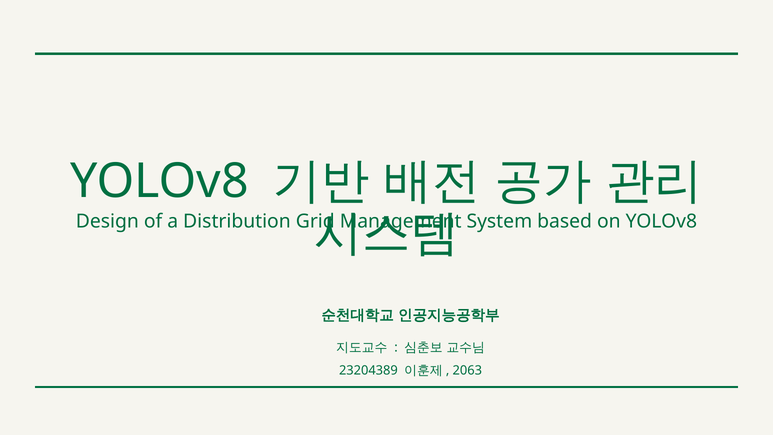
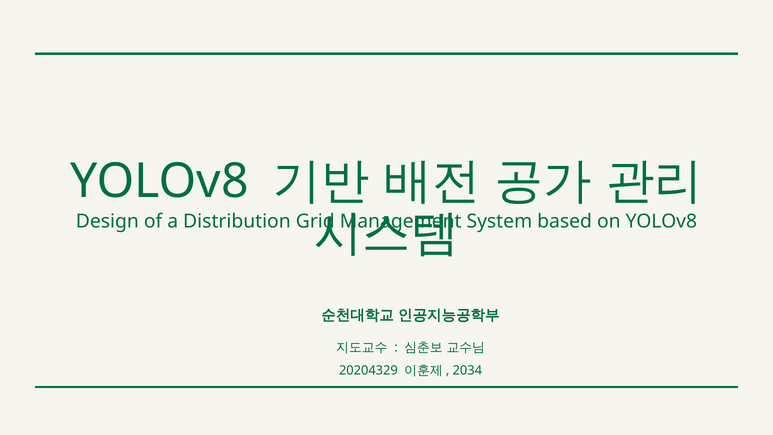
23204389: 23204389 -> 20204329
2063: 2063 -> 2034
